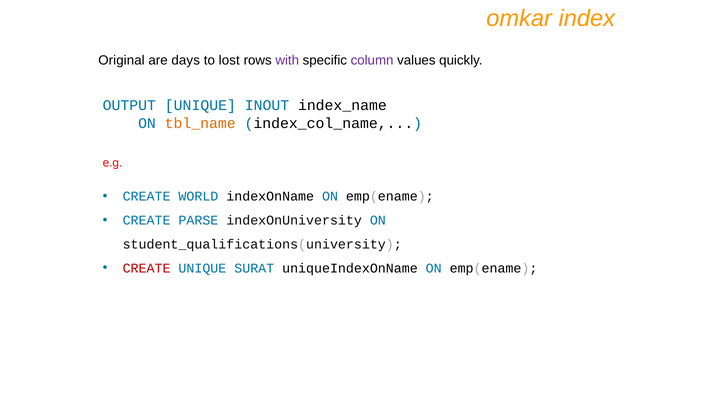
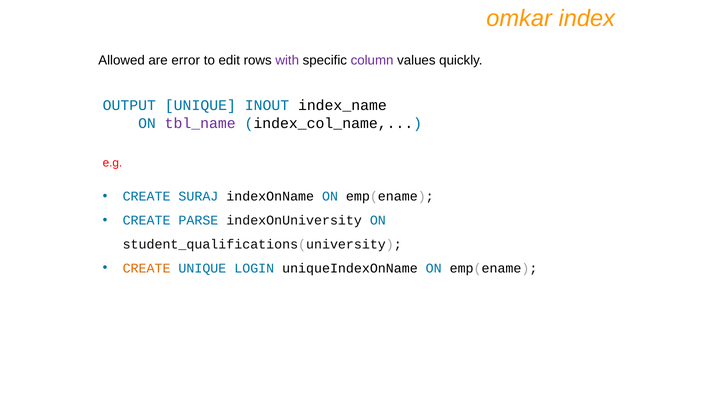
Original: Original -> Allowed
days: days -> error
lost: lost -> edit
tbl_name colour: orange -> purple
WORLD: WORLD -> SURAJ
CREATE at (147, 268) colour: red -> orange
SURAT: SURAT -> LOGIN
